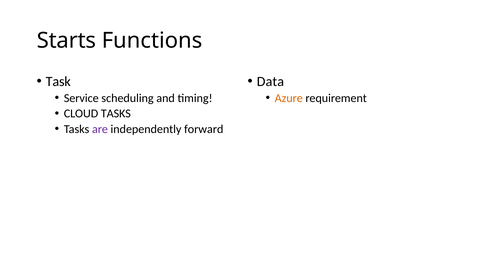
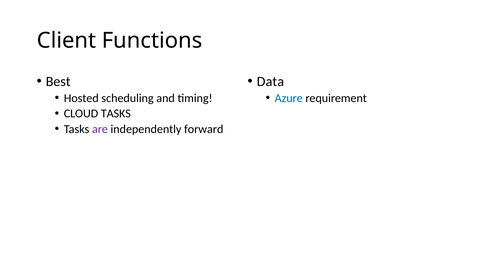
Starts: Starts -> Client
Task: Task -> Best
Service: Service -> Hosted
Azure colour: orange -> blue
